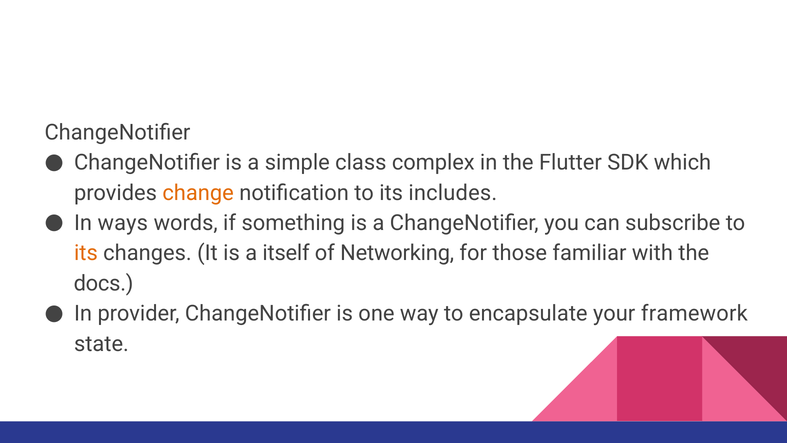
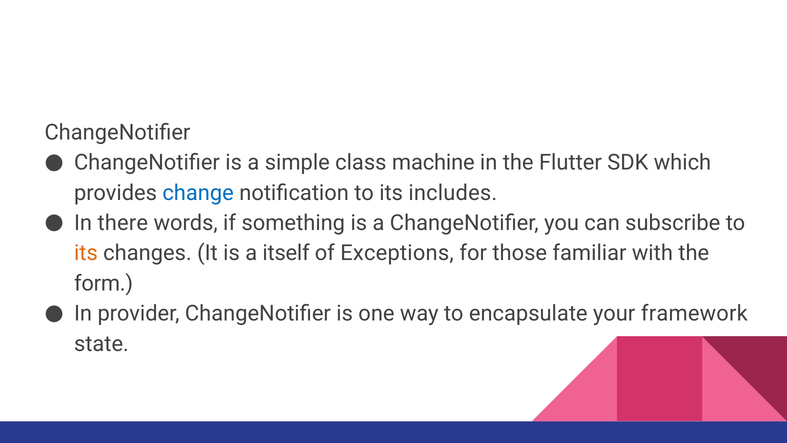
complex: complex -> machine
change colour: orange -> blue
ways: ways -> there
Networking: Networking -> Exceptions
docs: docs -> form
